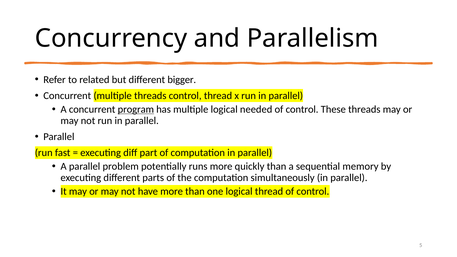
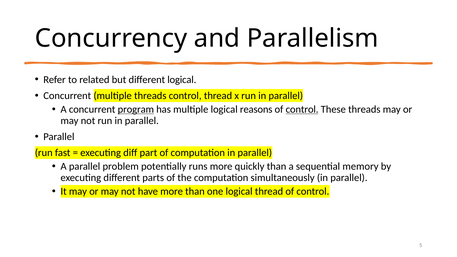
different bigger: bigger -> logical
needed: needed -> reasons
control at (302, 109) underline: none -> present
